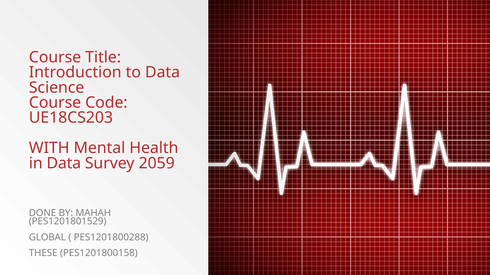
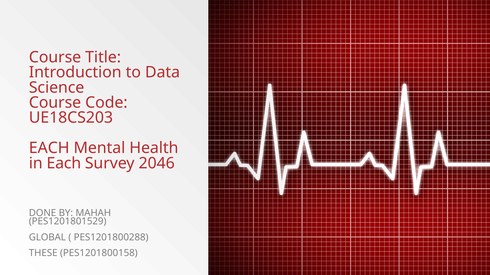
WITH at (49, 148): WITH -> EACH
in Data: Data -> Each
2059: 2059 -> 2046
